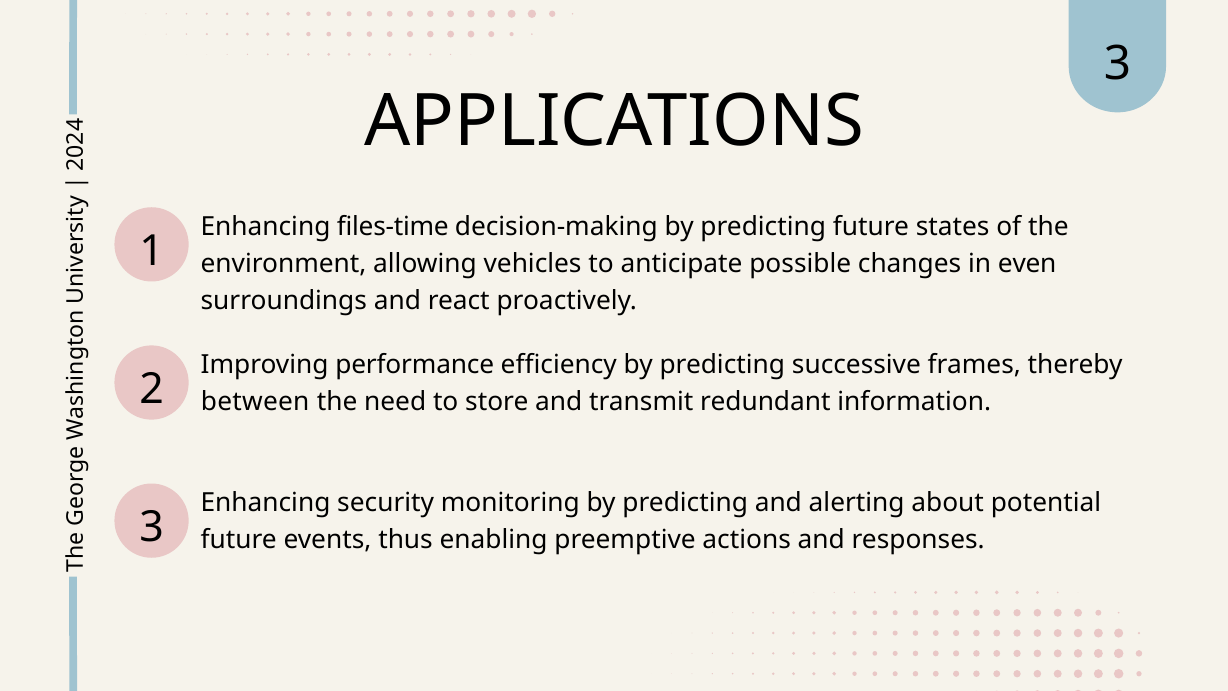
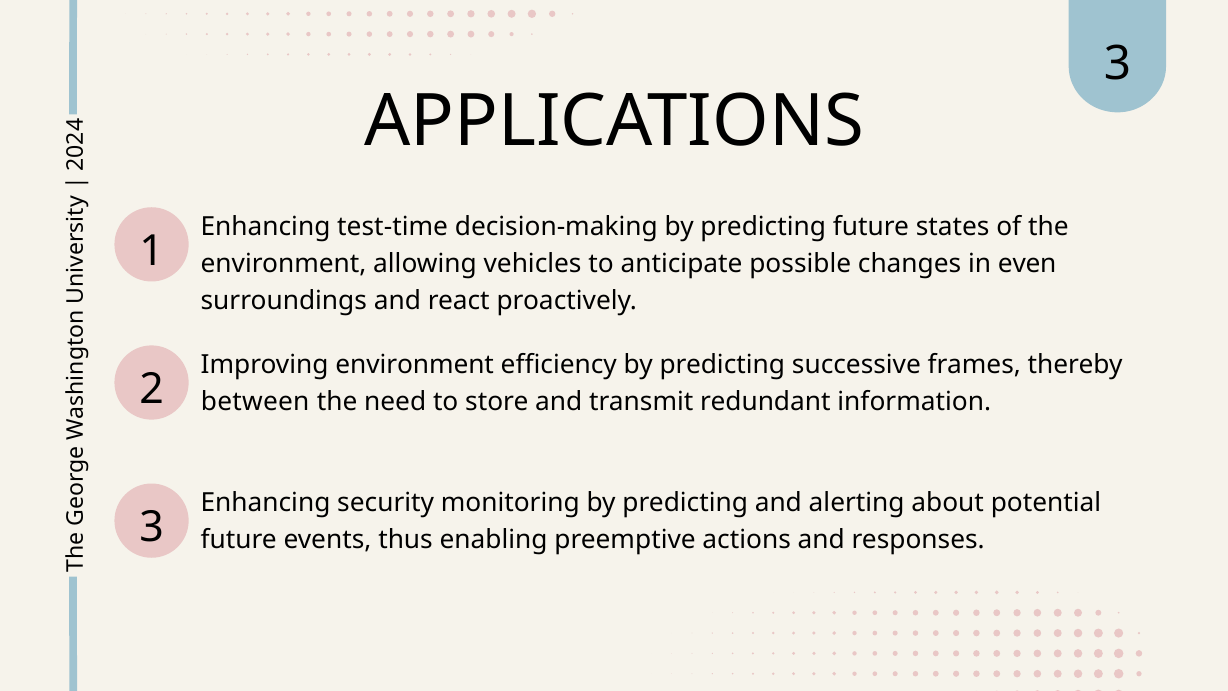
files-time: files-time -> test-time
Improving performance: performance -> environment
